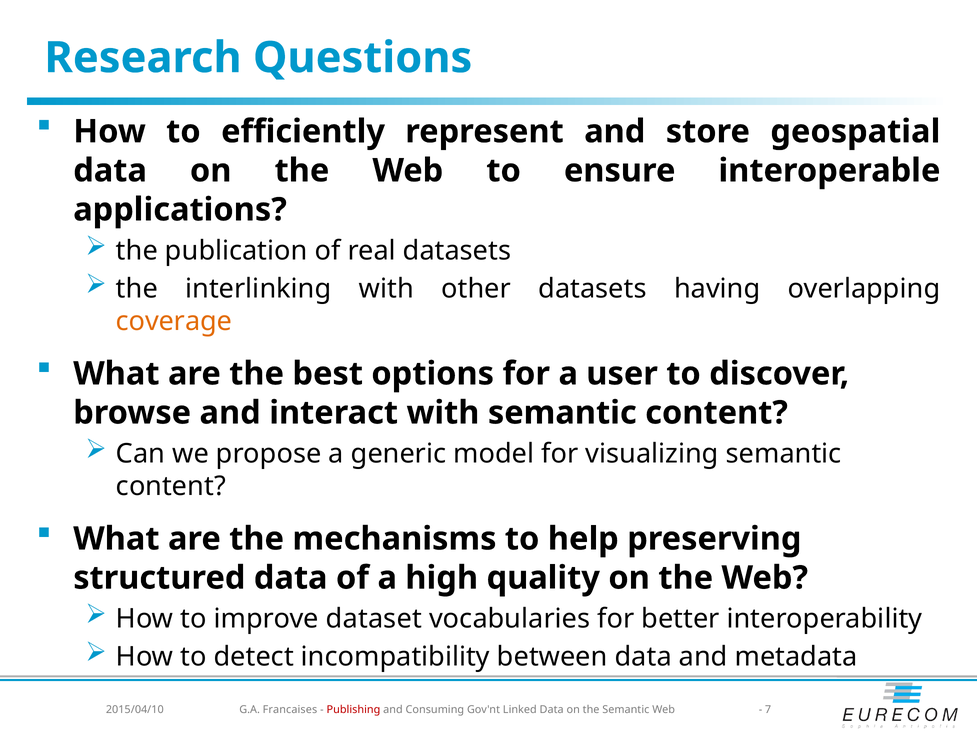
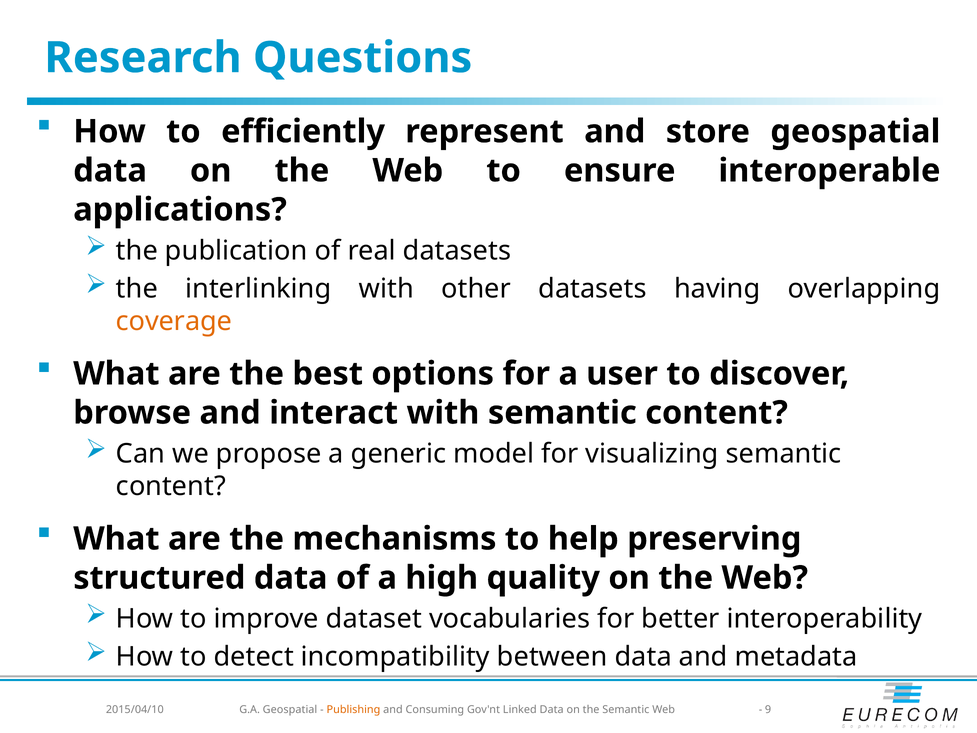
G.A Francaises: Francaises -> Geospatial
Publishing colour: red -> orange
7: 7 -> 9
